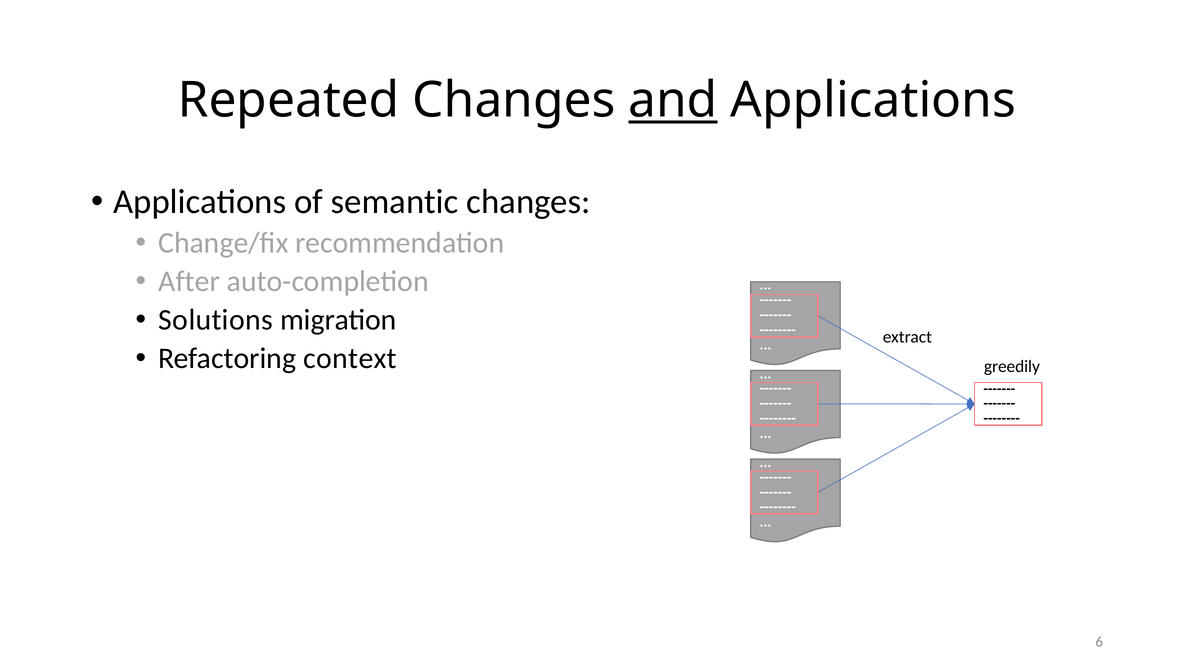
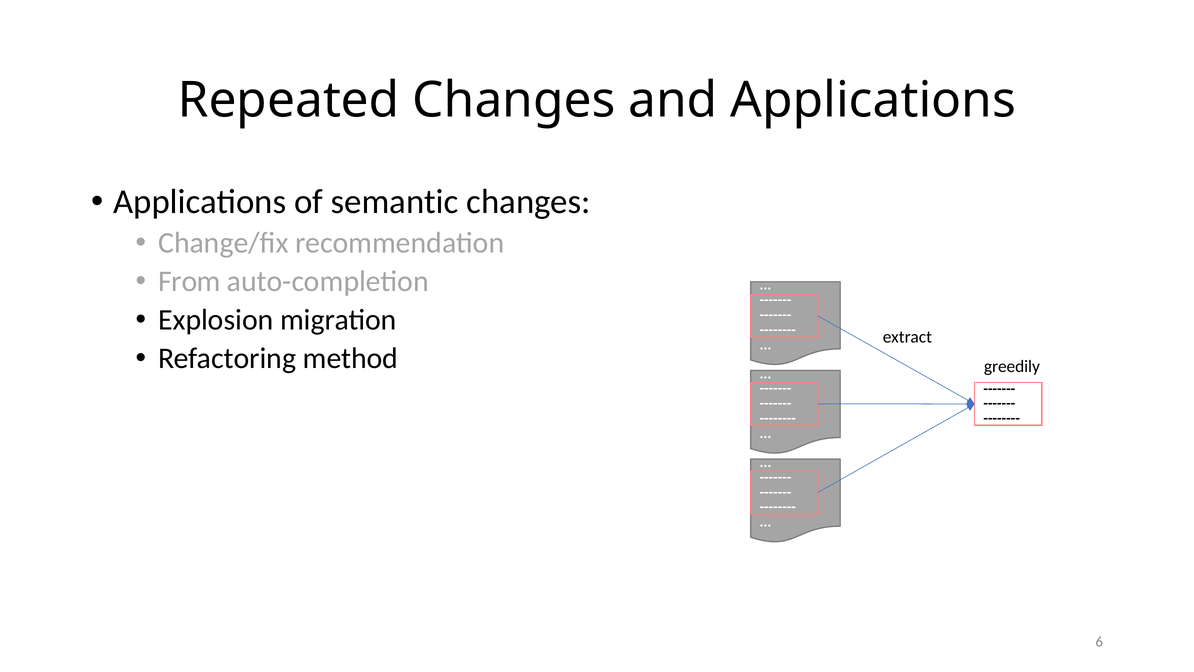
and underline: present -> none
After: After -> From
Solutions: Solutions -> Explosion
context: context -> method
